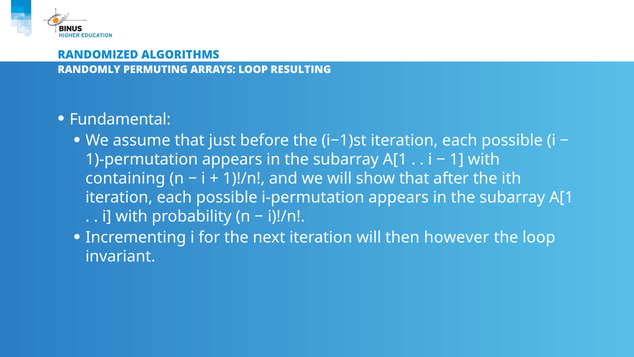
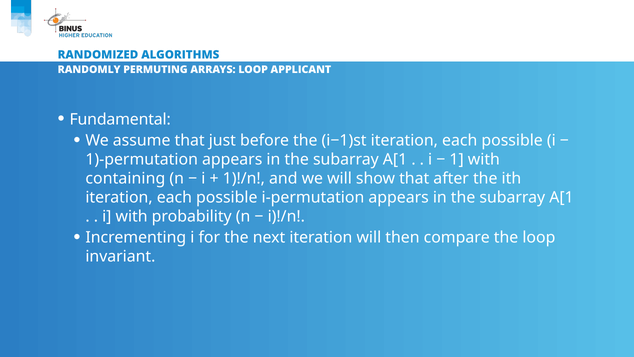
RESULTING: RESULTING -> APPLICANT
however: however -> compare
